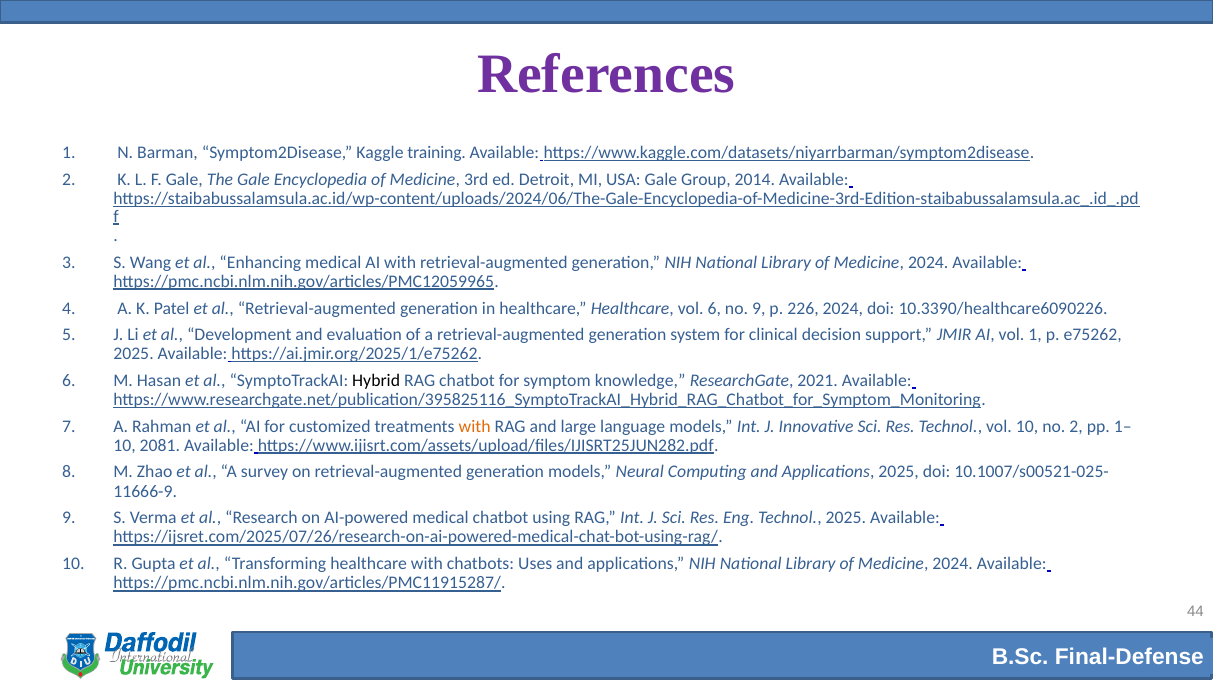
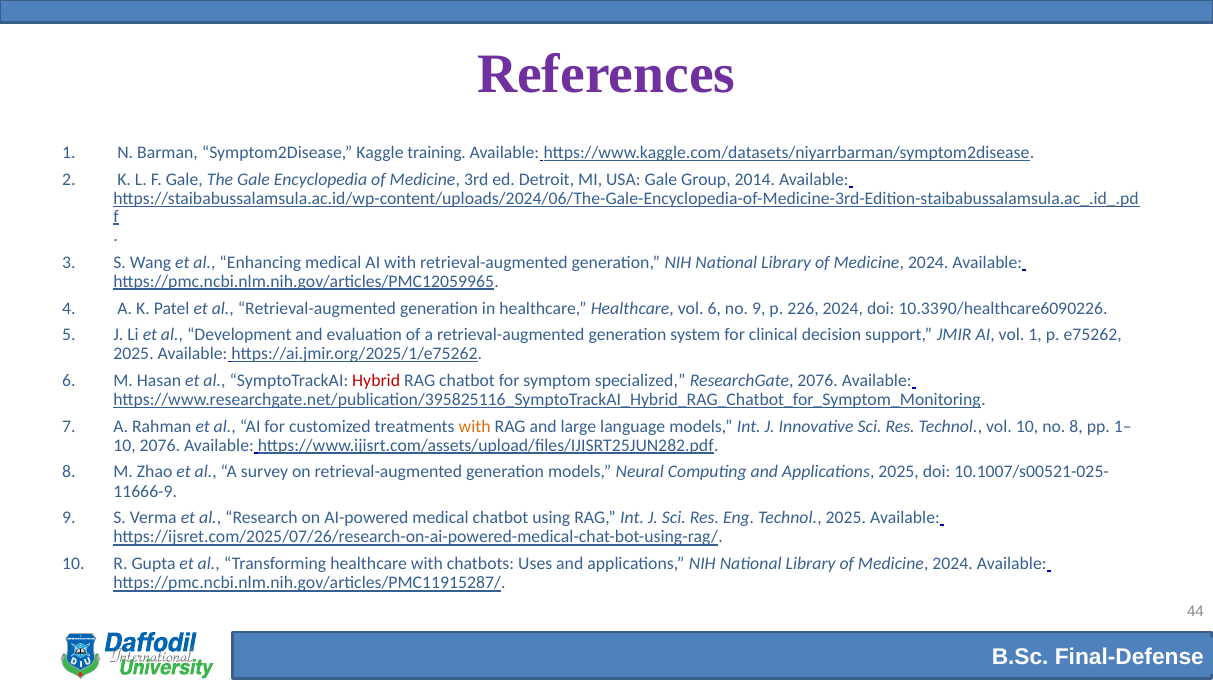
Hybrid colour: black -> red
knowledge: knowledge -> specialized
ResearchGate 2021: 2021 -> 2076
no 2: 2 -> 8
10 2081: 2081 -> 2076
